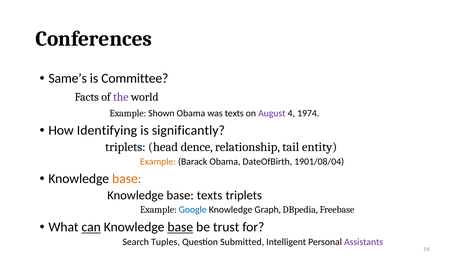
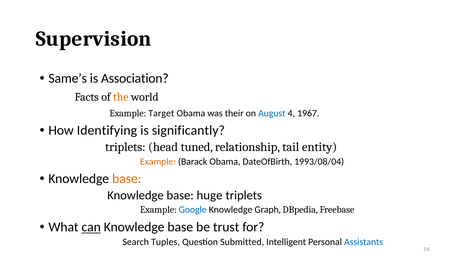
Conferences: Conferences -> Supervision
Committee: Committee -> Association
the colour: purple -> orange
Shown: Shown -> Target
was texts: texts -> their
August colour: purple -> blue
1974: 1974 -> 1967
dence: dence -> tuned
1901/08/04: 1901/08/04 -> 1993/08/04
base texts: texts -> huge
base at (180, 228) underline: present -> none
Assistants colour: purple -> blue
